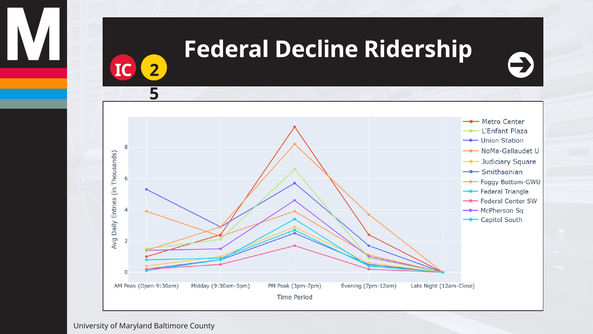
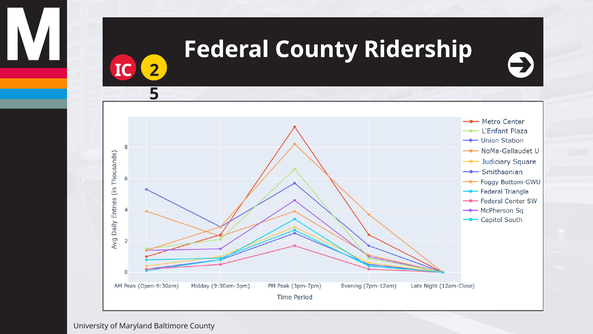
Federal Decline: Decline -> County
